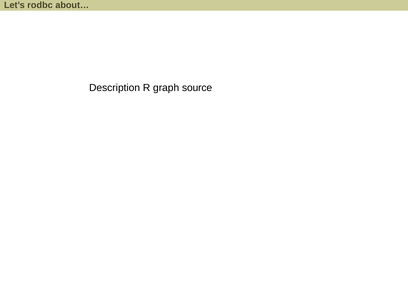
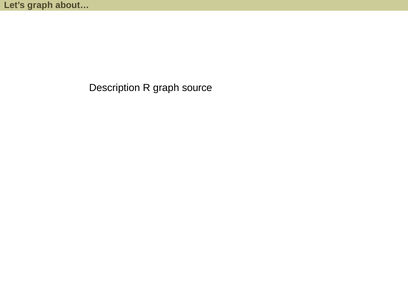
Let’s rodbc: rodbc -> graph
